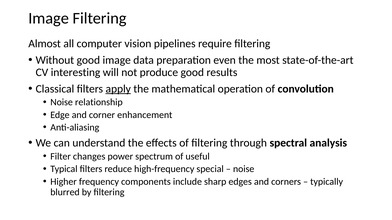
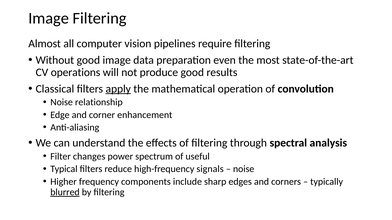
interesting: interesting -> operations
special: special -> signals
blurred underline: none -> present
